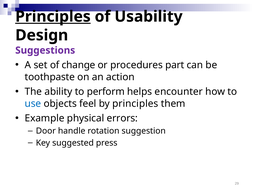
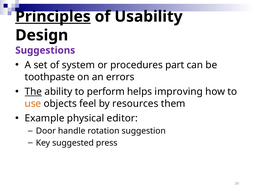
change: change -> system
action: action -> errors
The underline: none -> present
encounter: encounter -> improving
use colour: blue -> orange
by principles: principles -> resources
errors: errors -> editor
